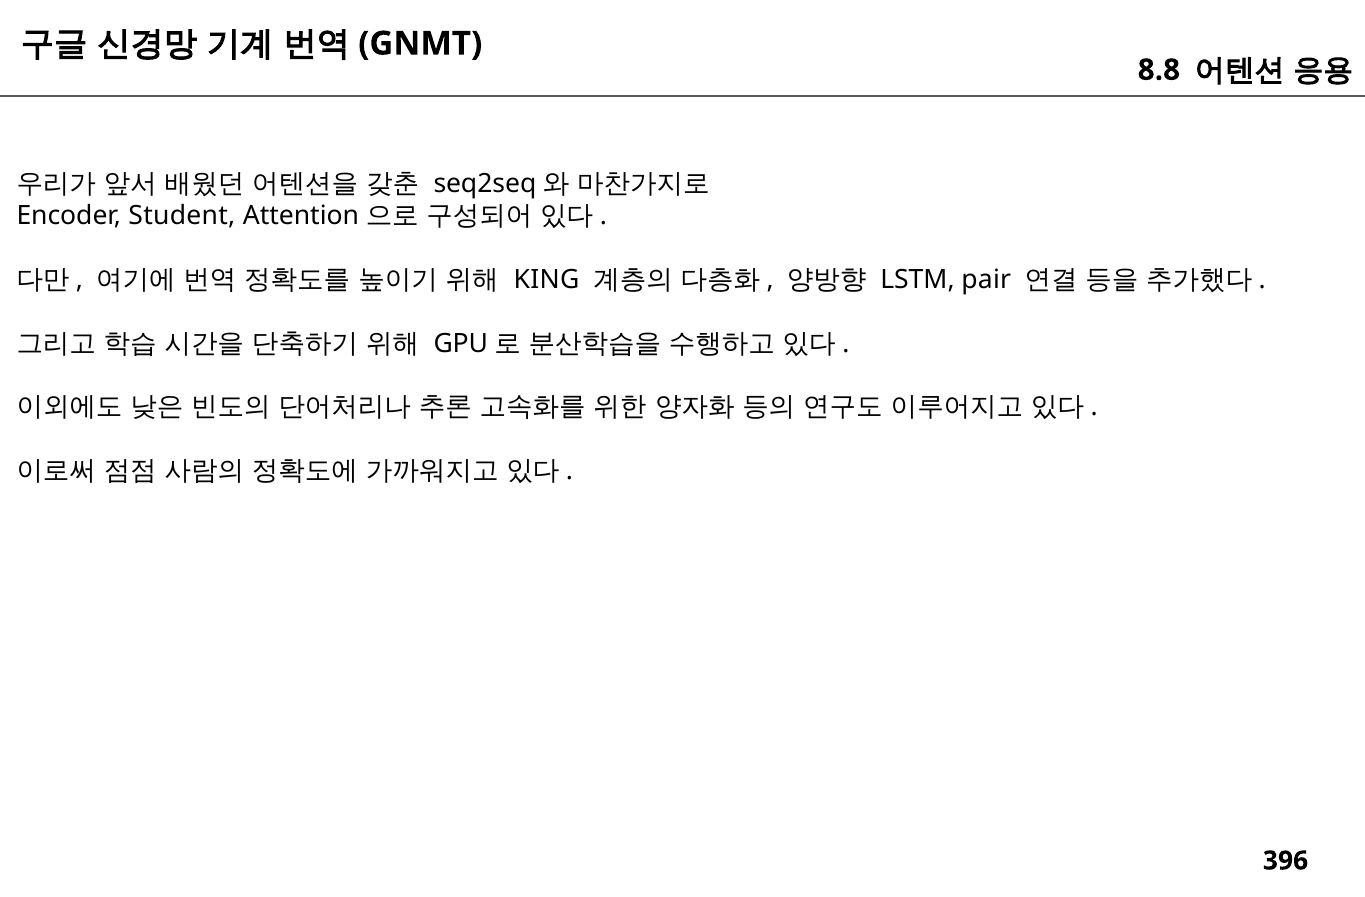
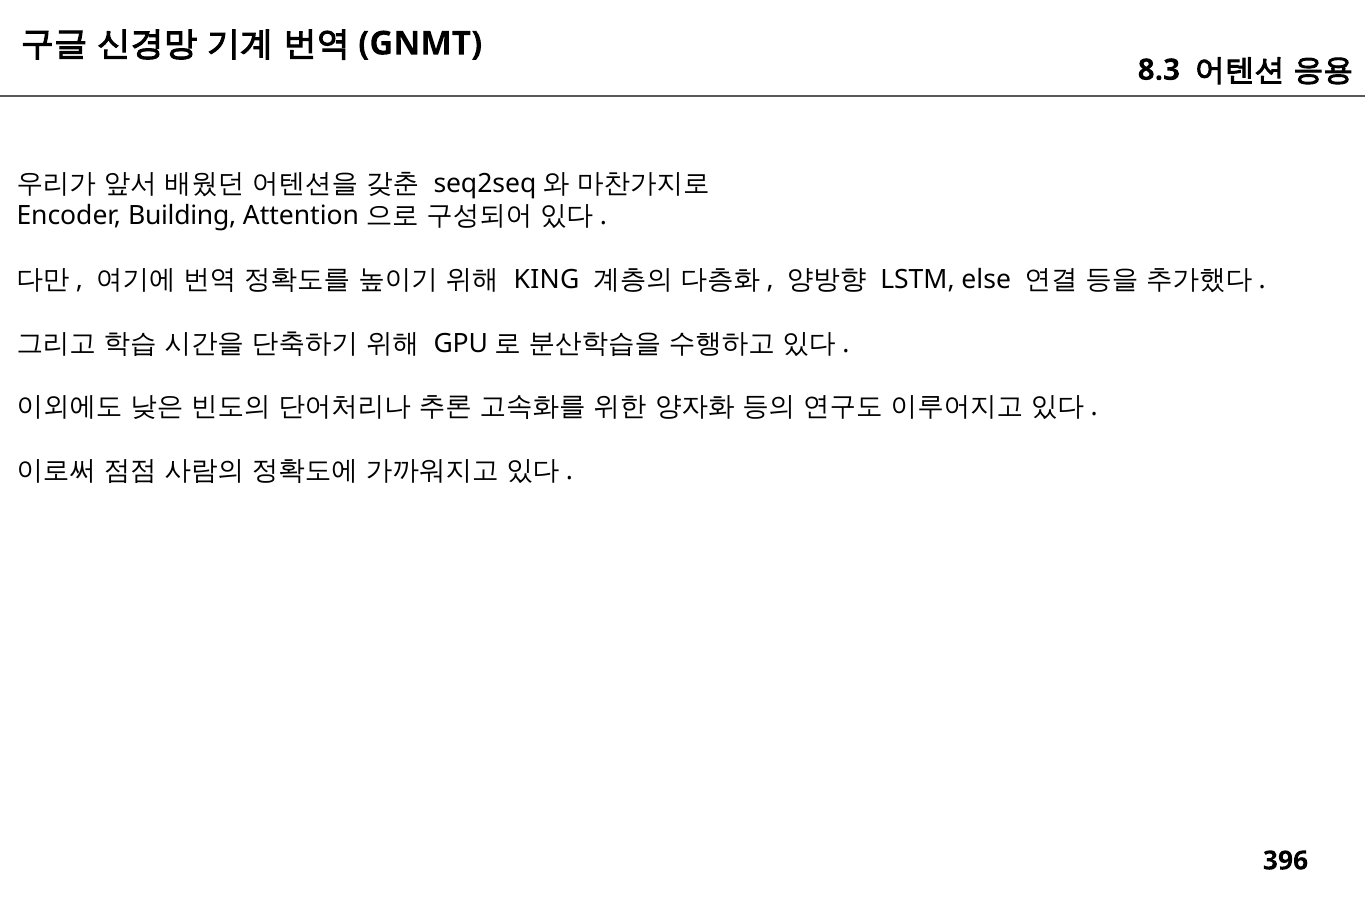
8.8: 8.8 -> 8.3
Student: Student -> Building
pair: pair -> else
